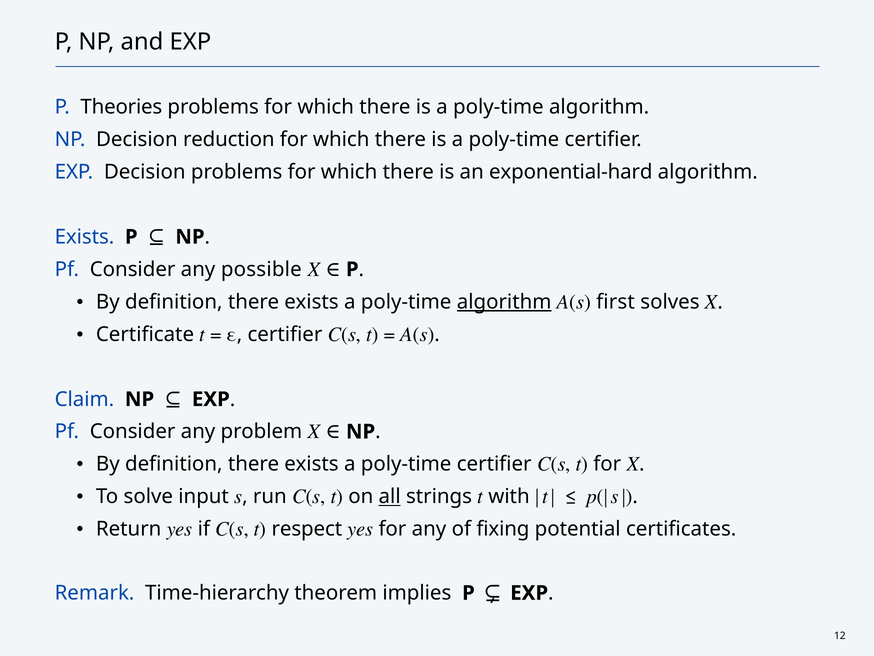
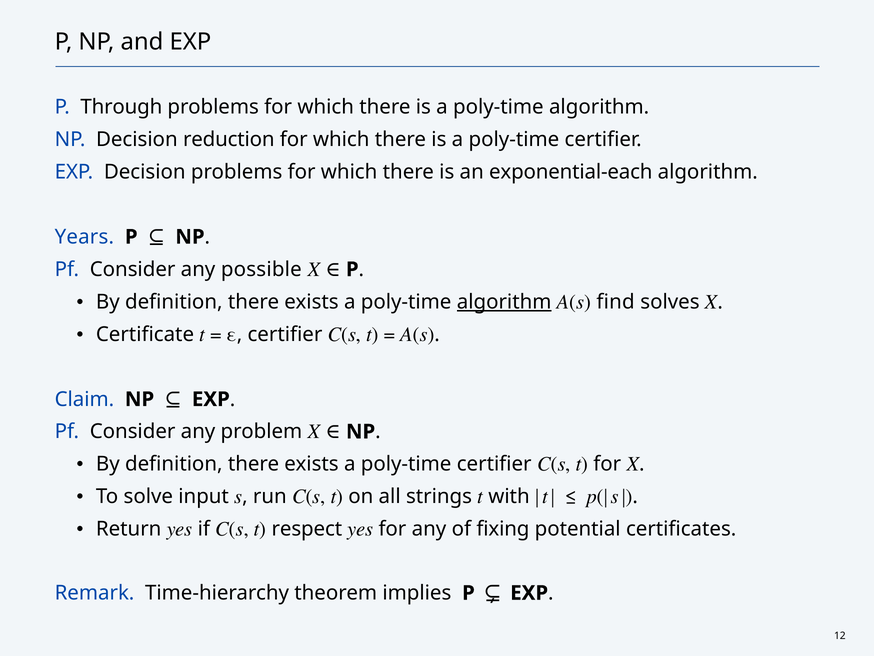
Theories: Theories -> Through
exponential-hard: exponential-hard -> exponential-each
Exists at (84, 237): Exists -> Years
first: first -> find
all underline: present -> none
